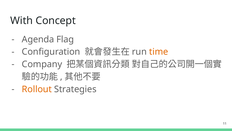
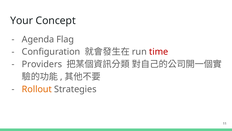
With: With -> Your
time colour: orange -> red
Company: Company -> Providers
